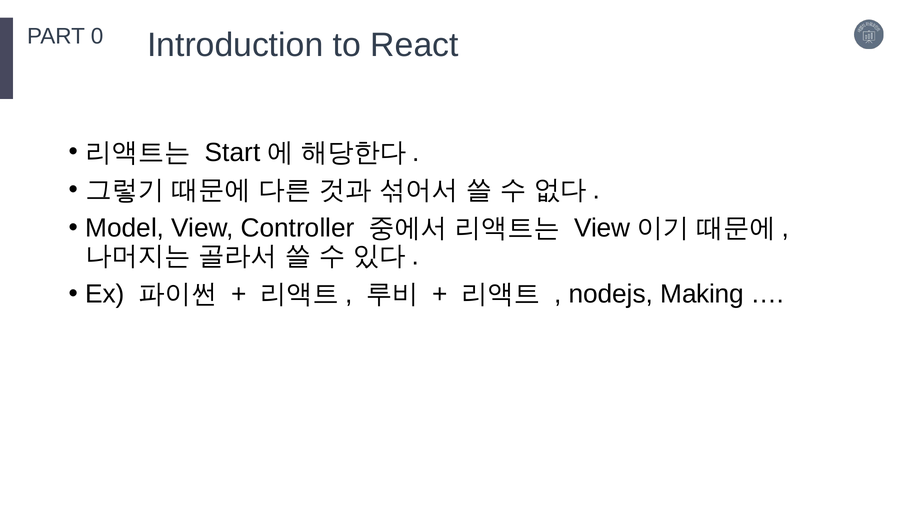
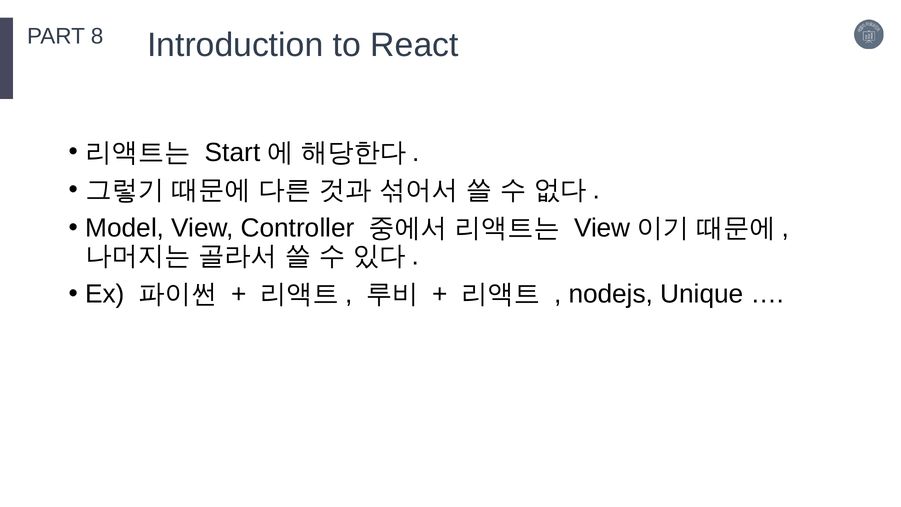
0: 0 -> 8
Making: Making -> Unique
